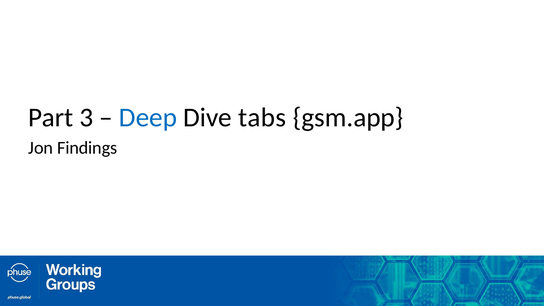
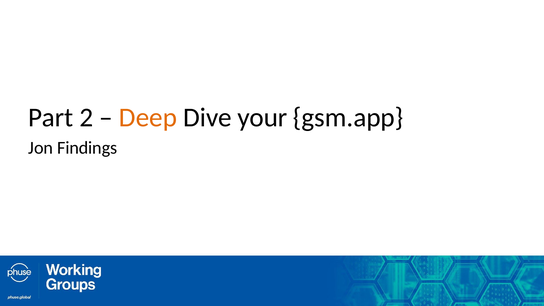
3: 3 -> 2
Deep colour: blue -> orange
tabs: tabs -> your
